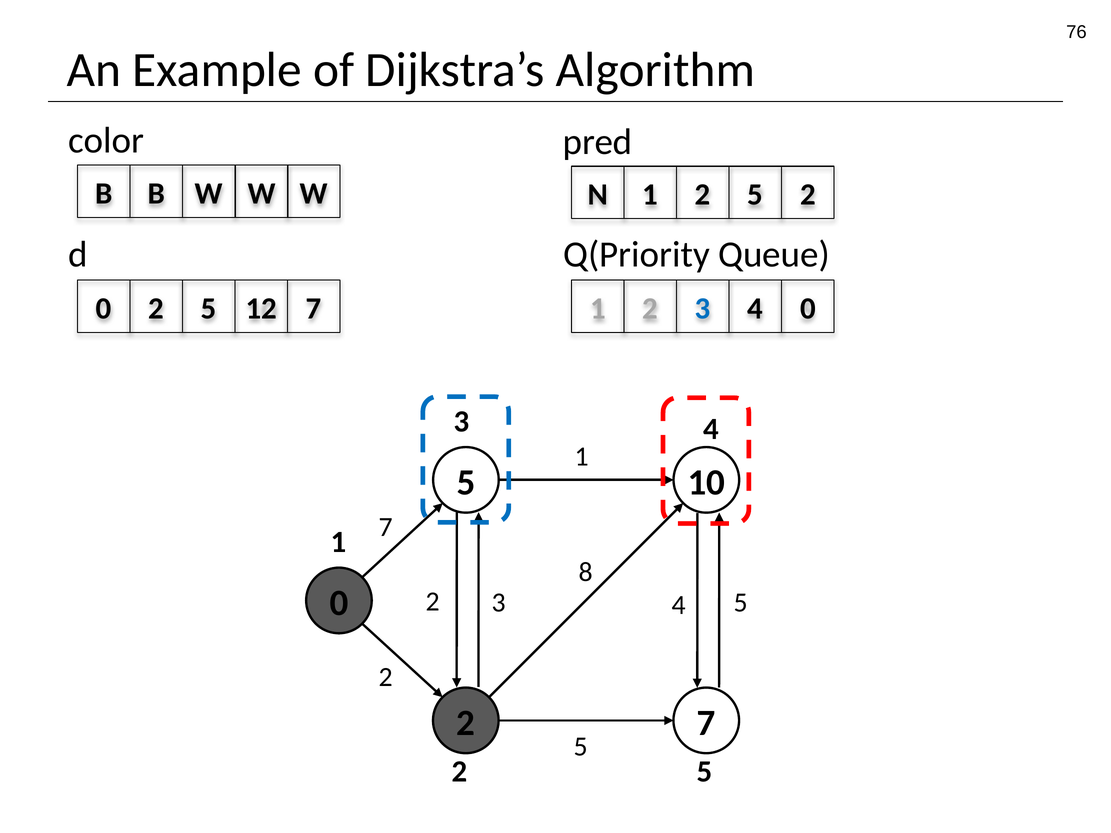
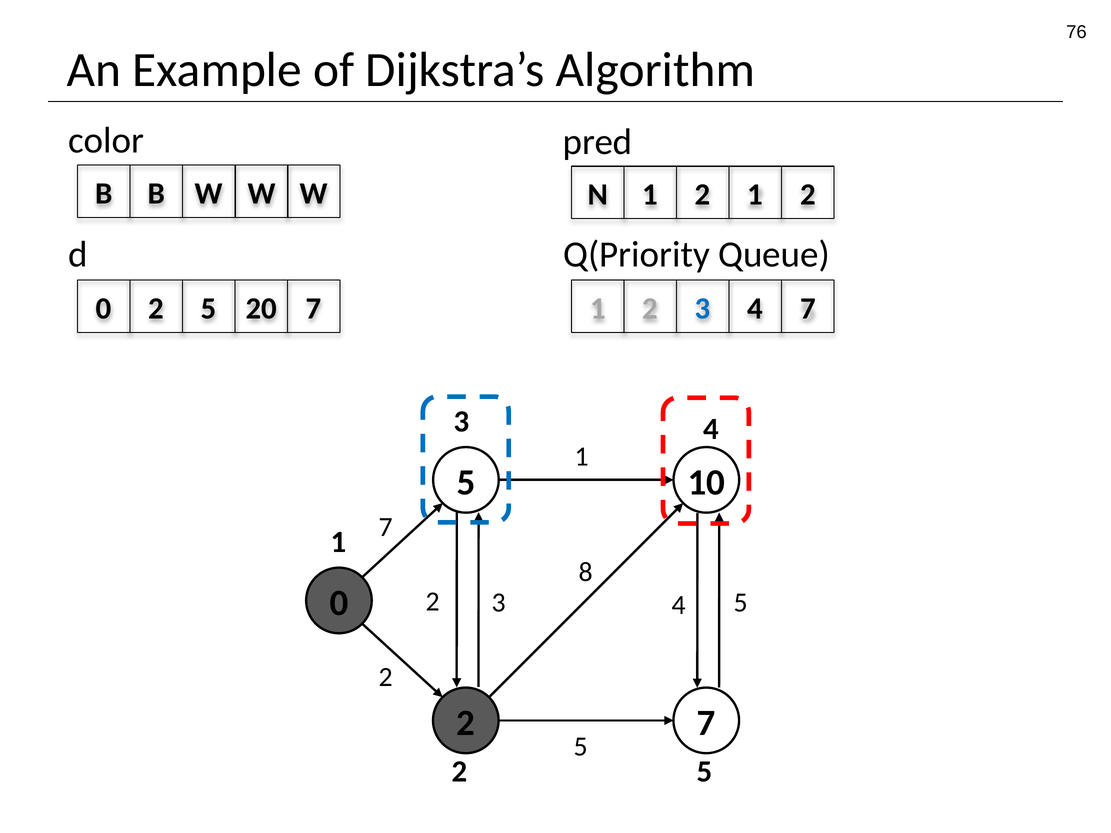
1 2 5: 5 -> 1
12: 12 -> 20
4 0: 0 -> 7
